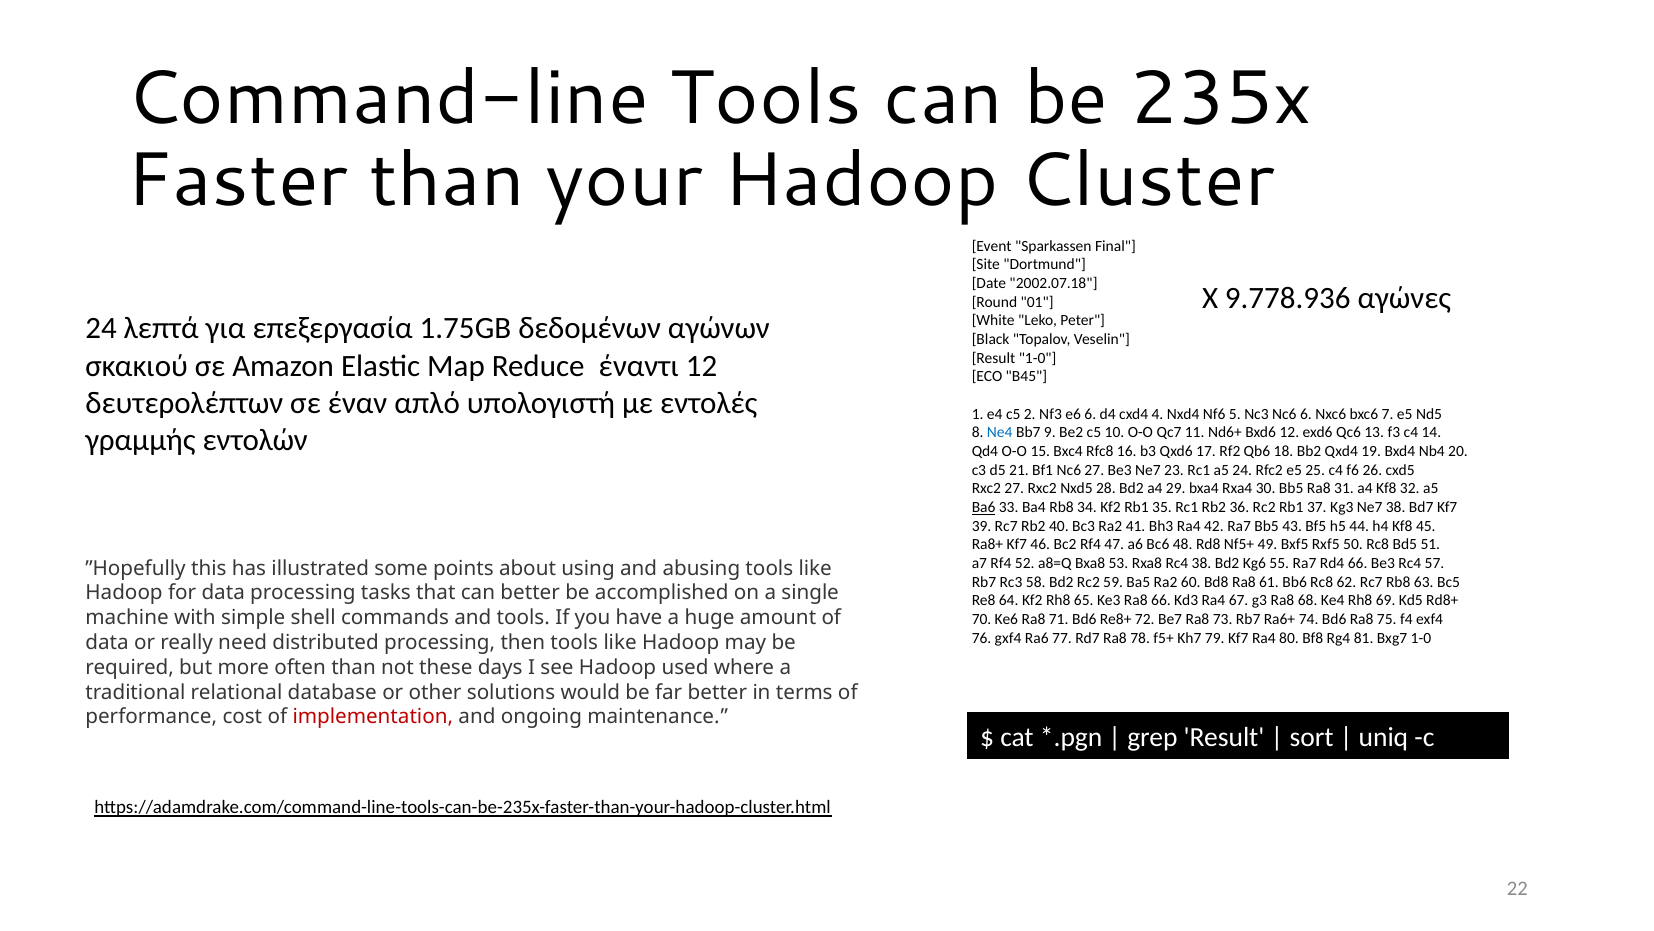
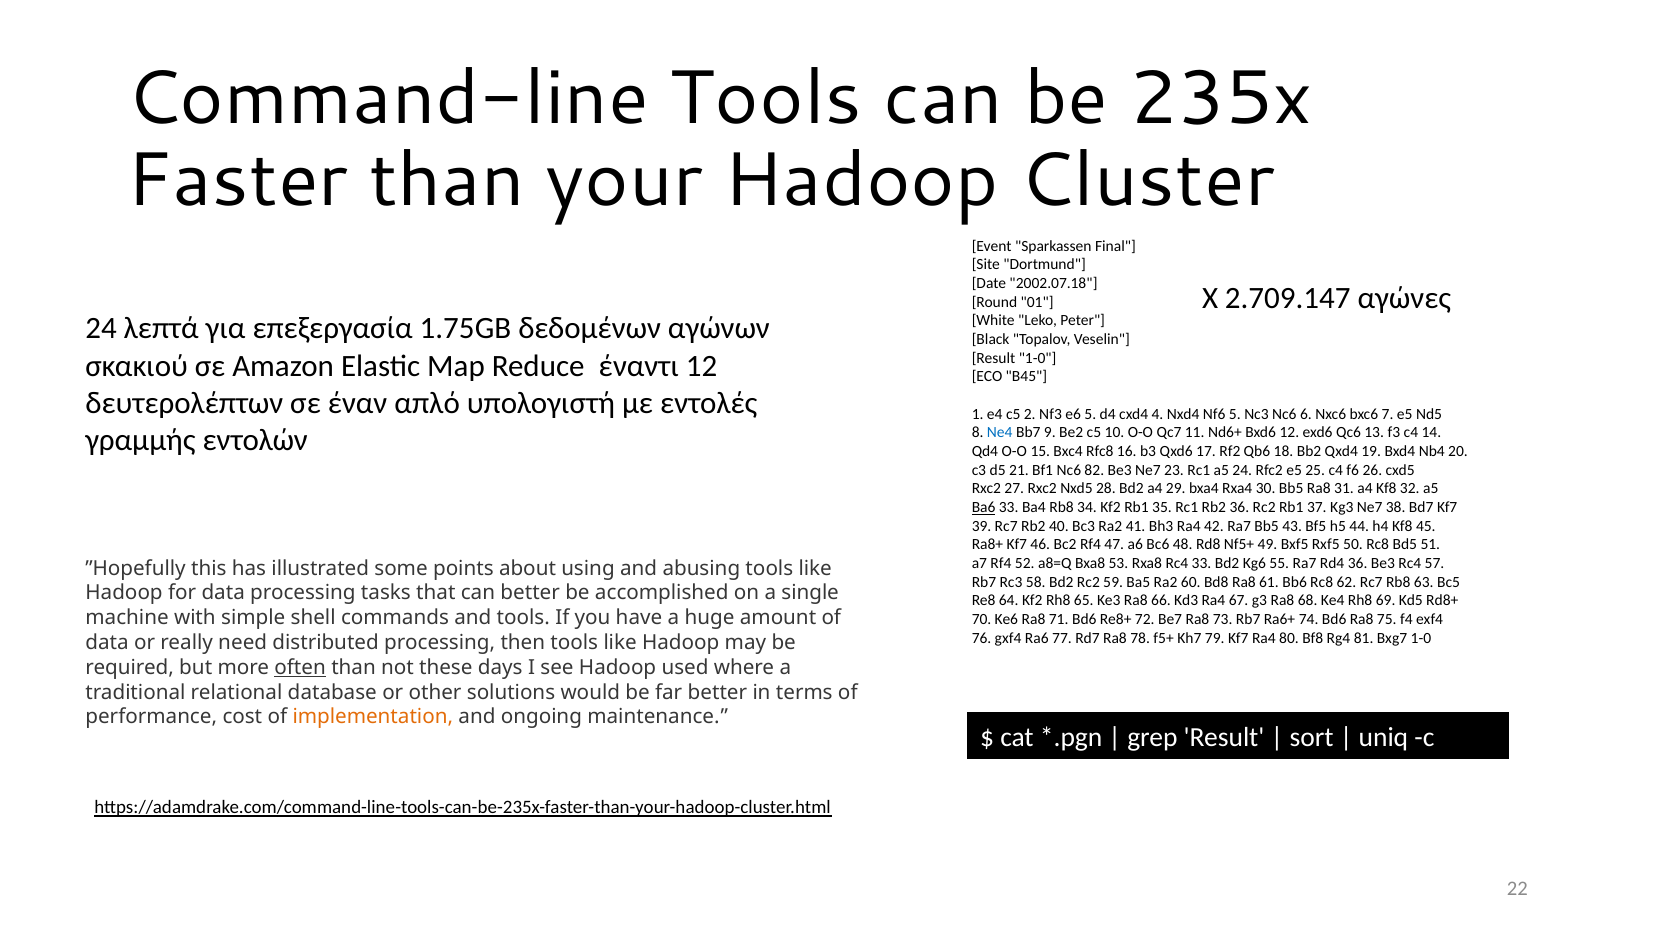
9.778.936: 9.778.936 -> 2.709.147
e6 6: 6 -> 5
Nc6 27: 27 -> 82
Rc4 38: 38 -> 33
Rd4 66: 66 -> 36
often underline: none -> present
implementation colour: red -> orange
